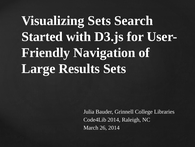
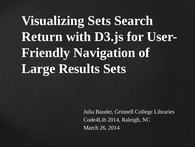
Started: Started -> Return
